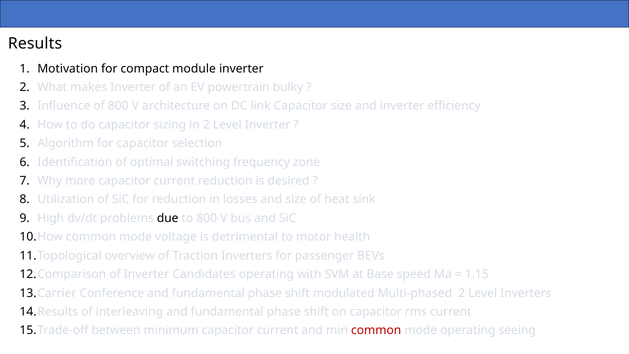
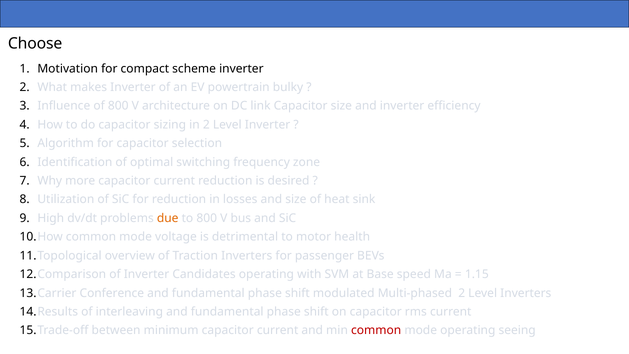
Results: Results -> Choose
module: module -> scheme
due colour: black -> orange
